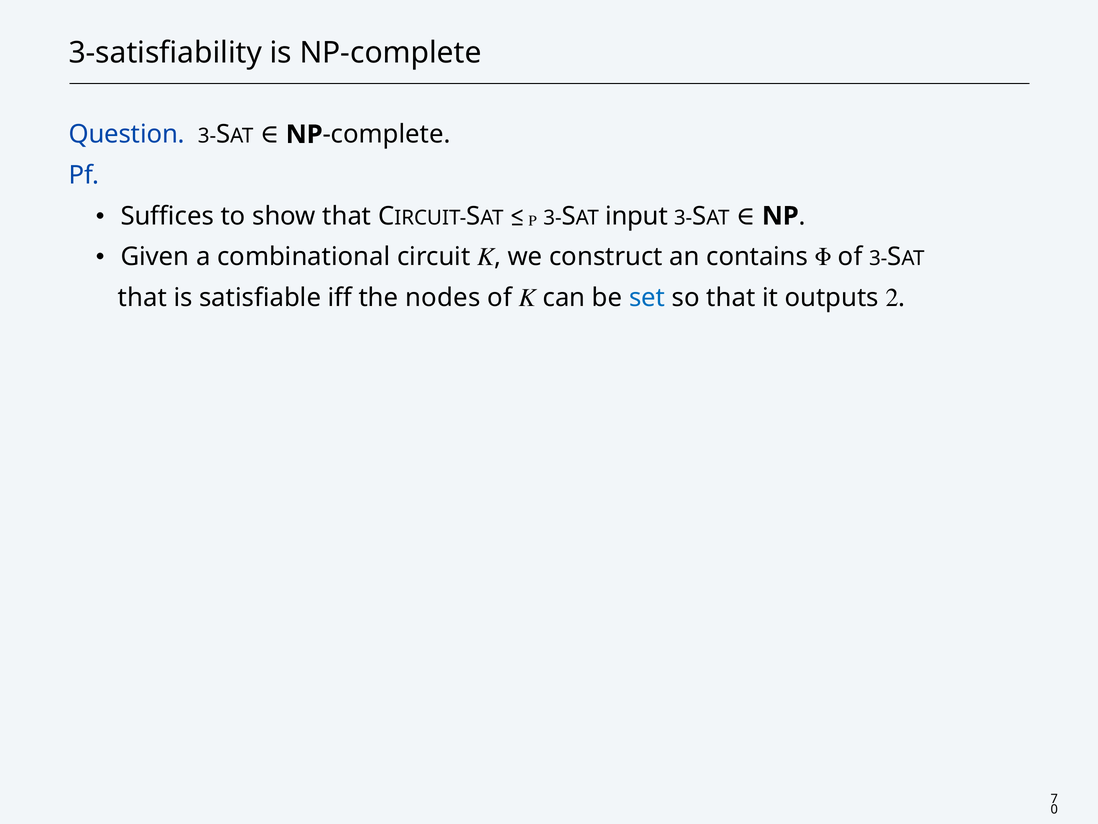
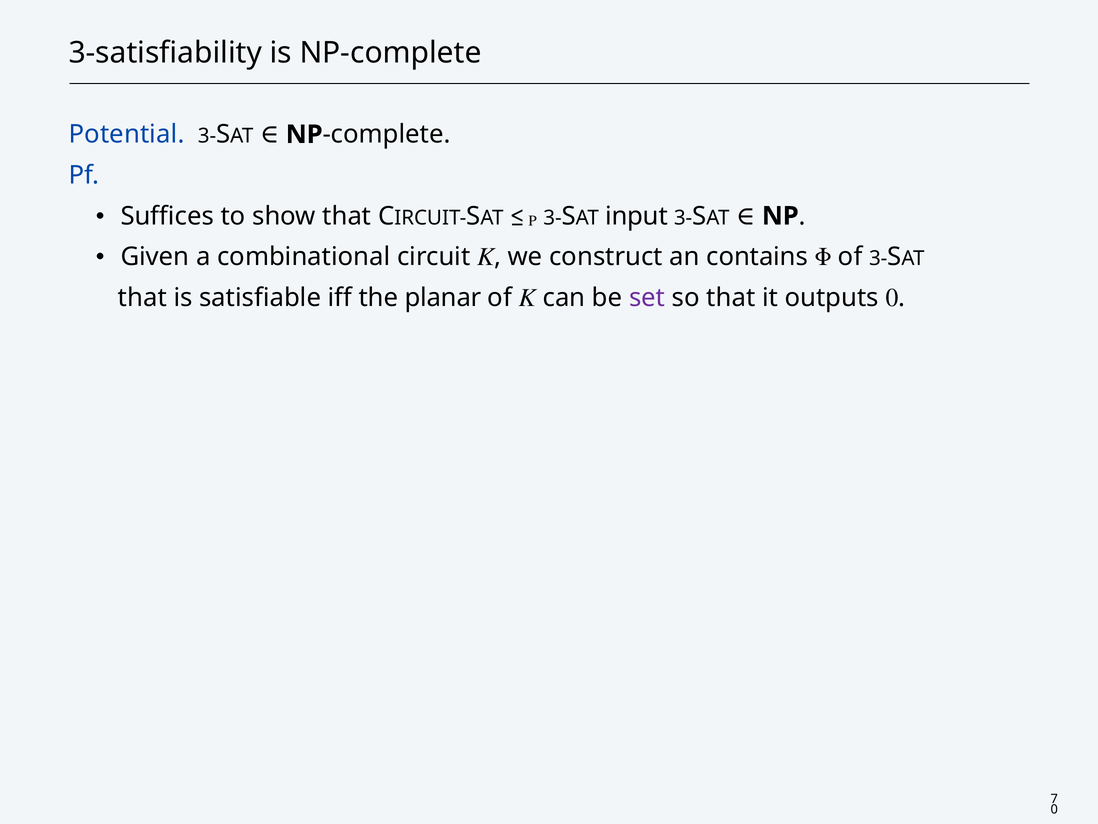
Question: Question -> Potential
nodes: nodes -> planar
set colour: blue -> purple
outputs 2: 2 -> 0
